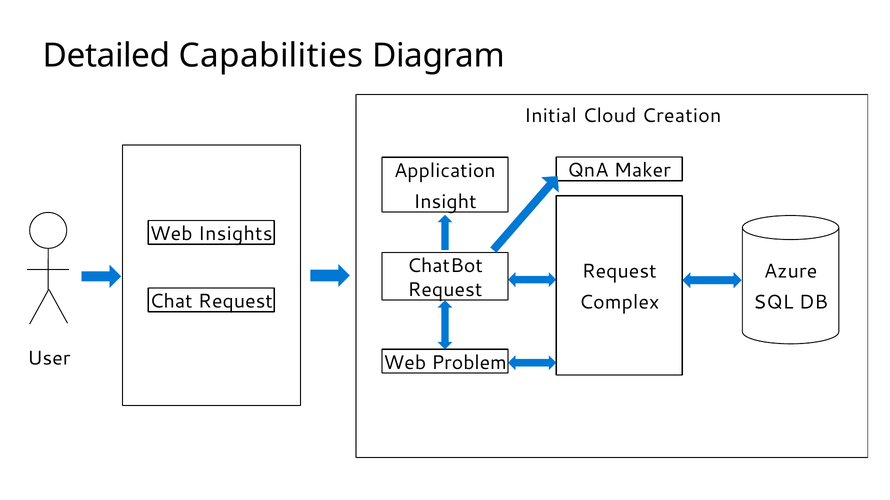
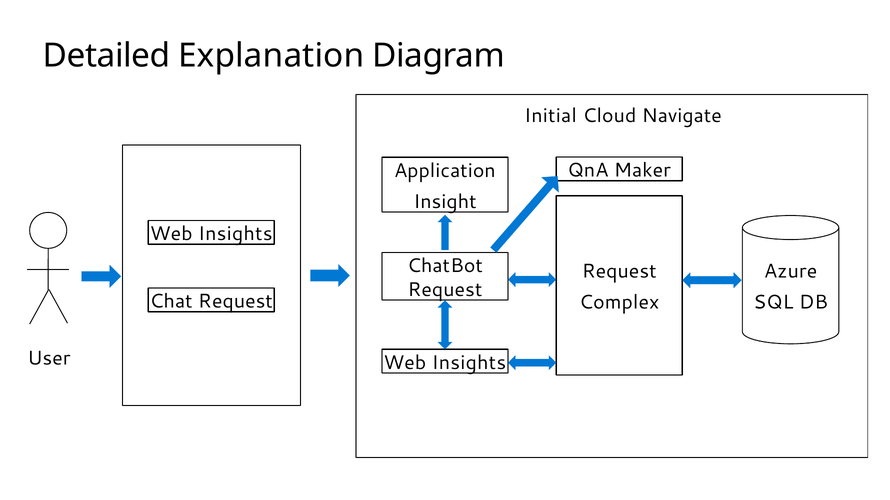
Capabilities: Capabilities -> Explanation
Creation: Creation -> Navigate
Problem at (469, 363): Problem -> Insights
